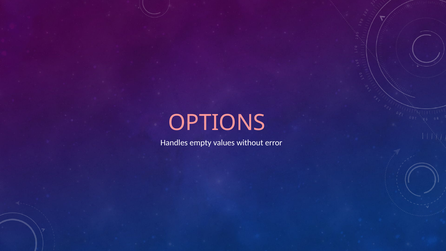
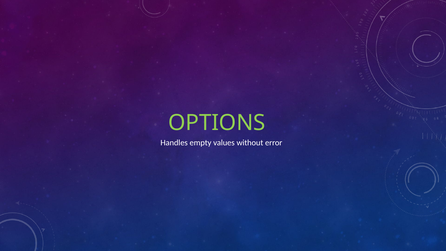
OPTIONS colour: pink -> light green
